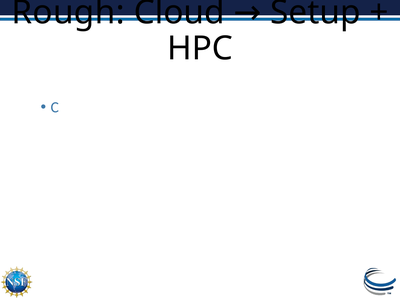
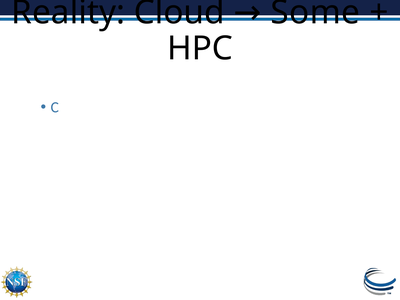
Rough: Rough -> Reality
Setup: Setup -> Some
